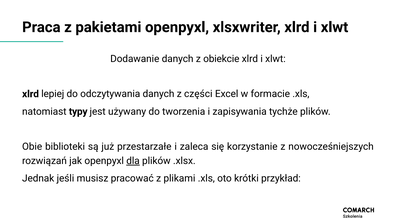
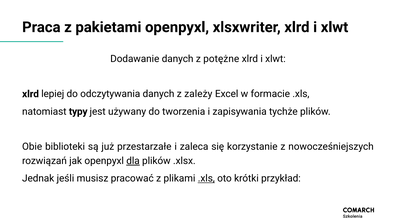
obiekcie: obiekcie -> potężne
części: części -> zależy
.xls at (206, 178) underline: none -> present
